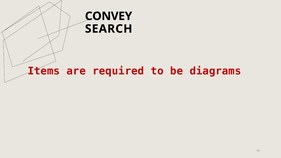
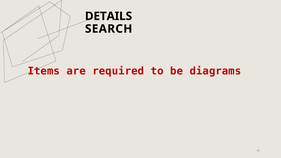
CONVEY: CONVEY -> DETAILS
